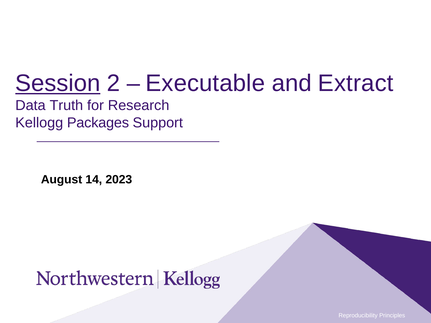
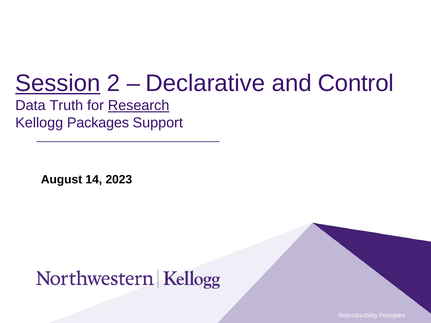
Executable: Executable -> Declarative
Extract: Extract -> Control
Research underline: none -> present
